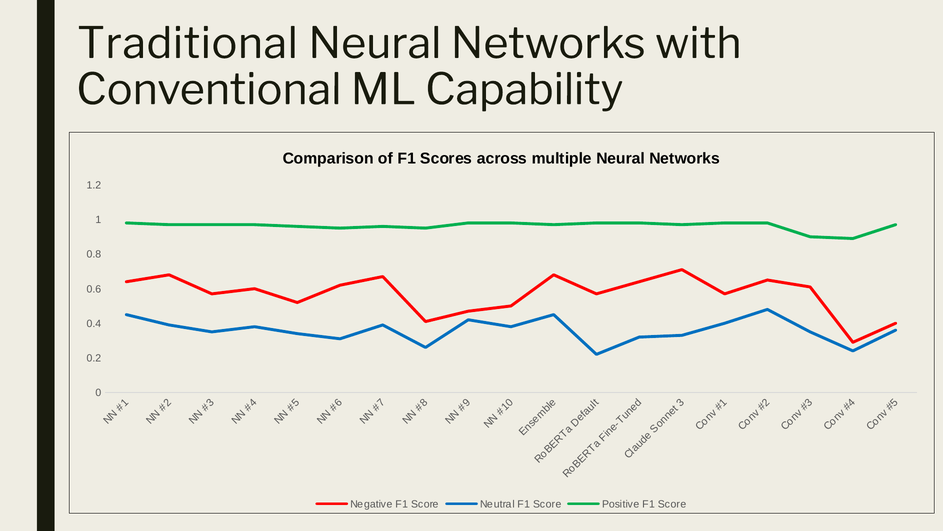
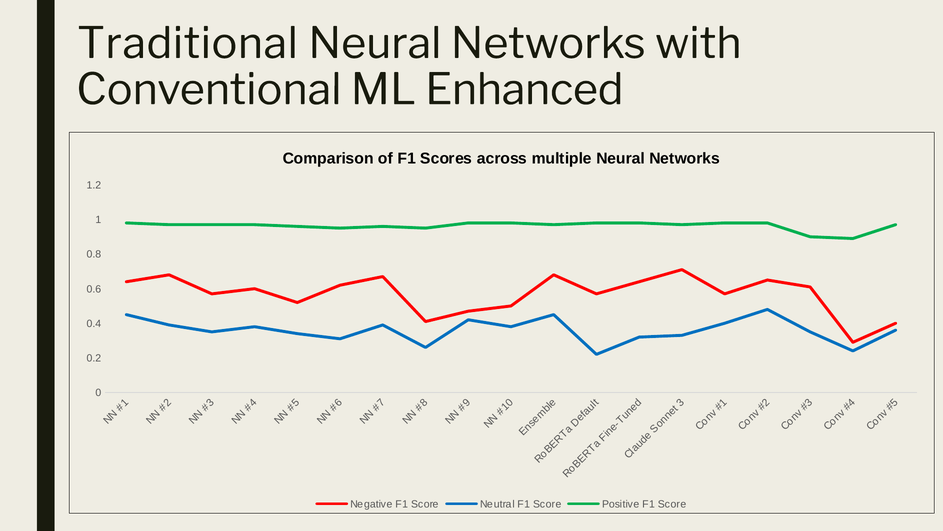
Capability: Capability -> Enhanced
